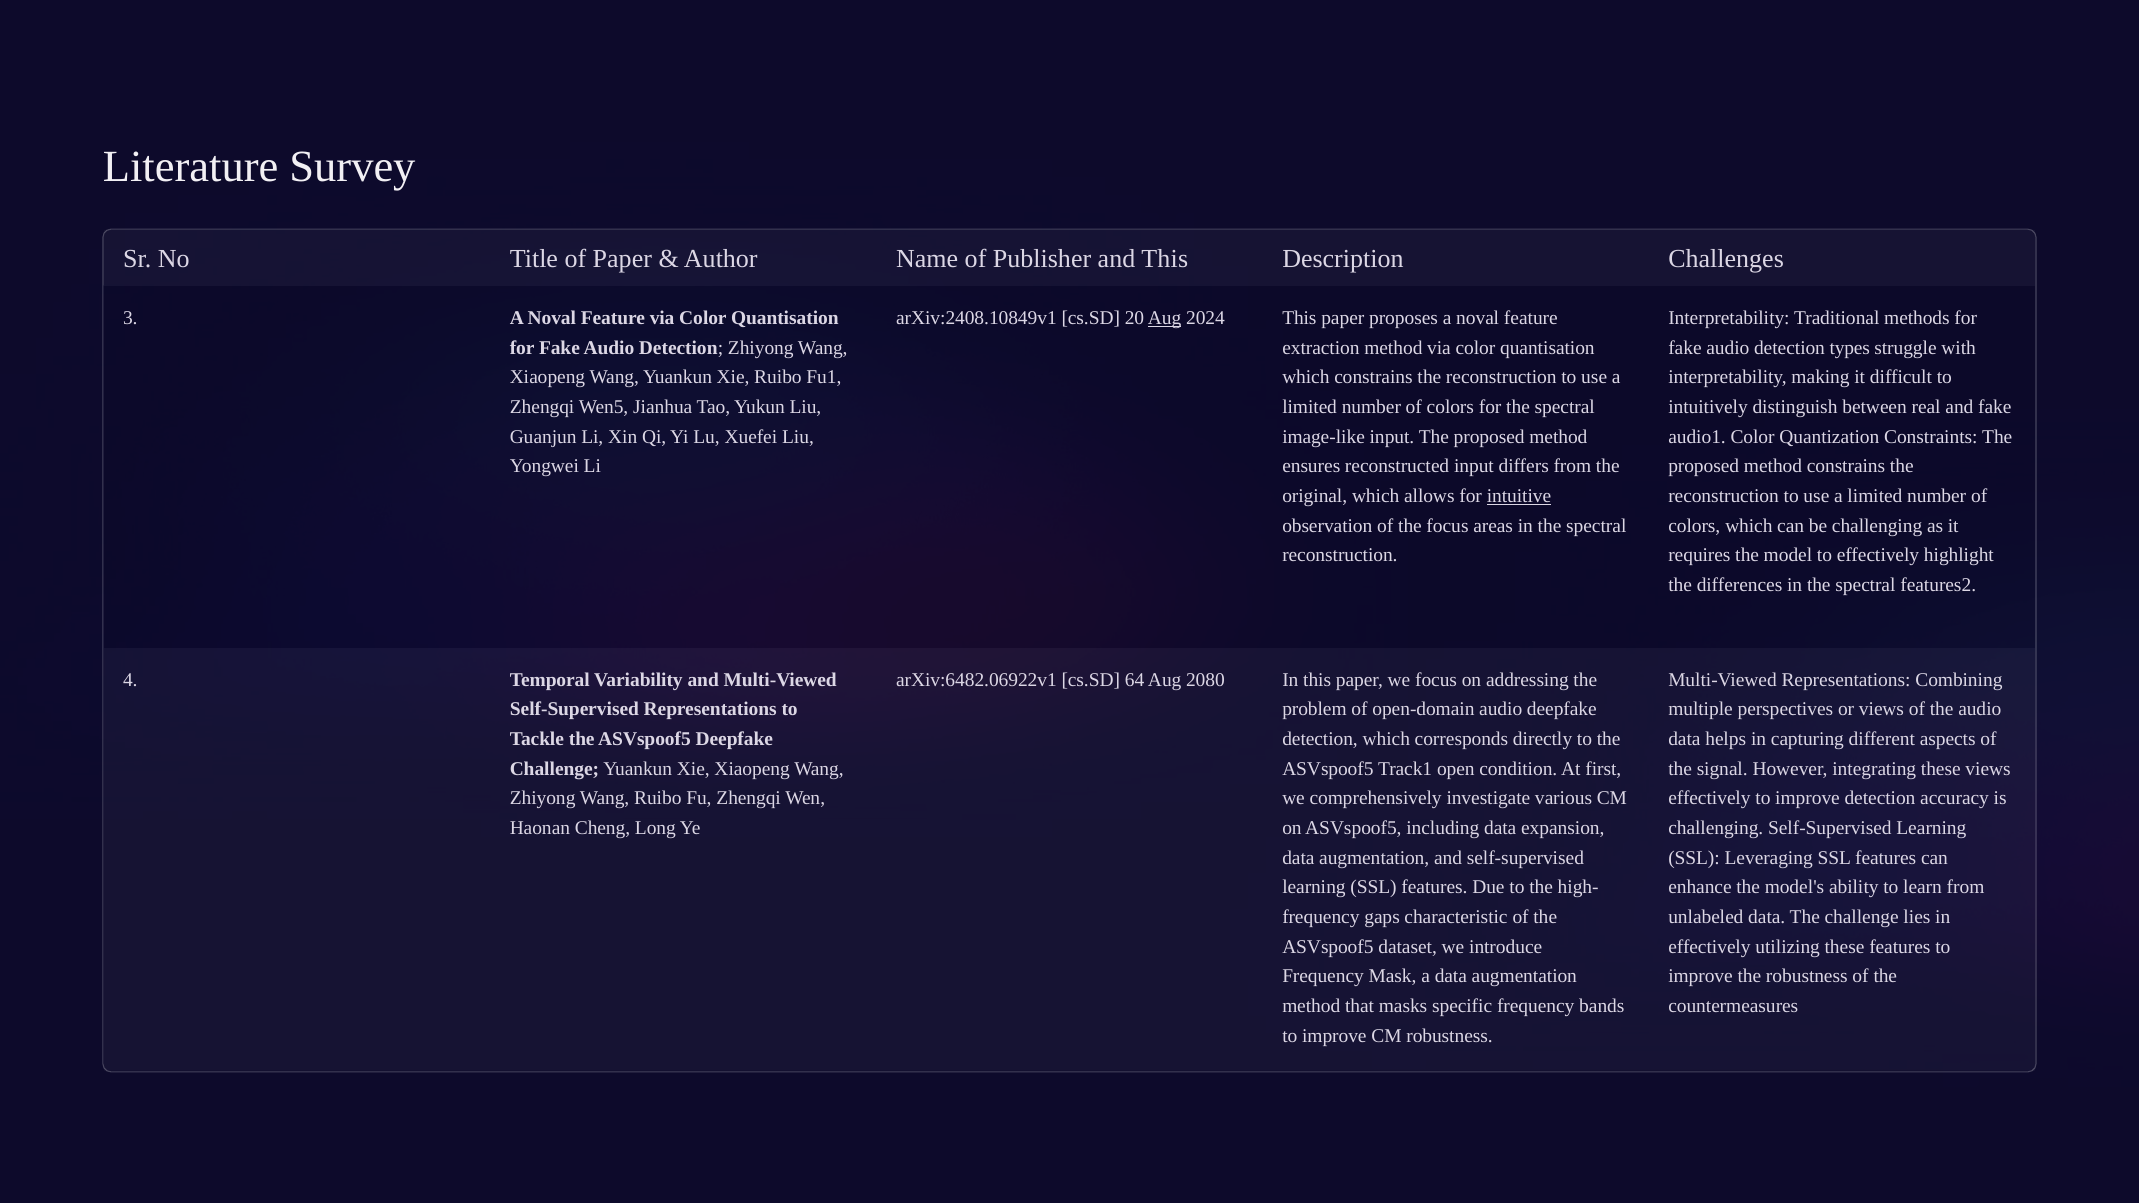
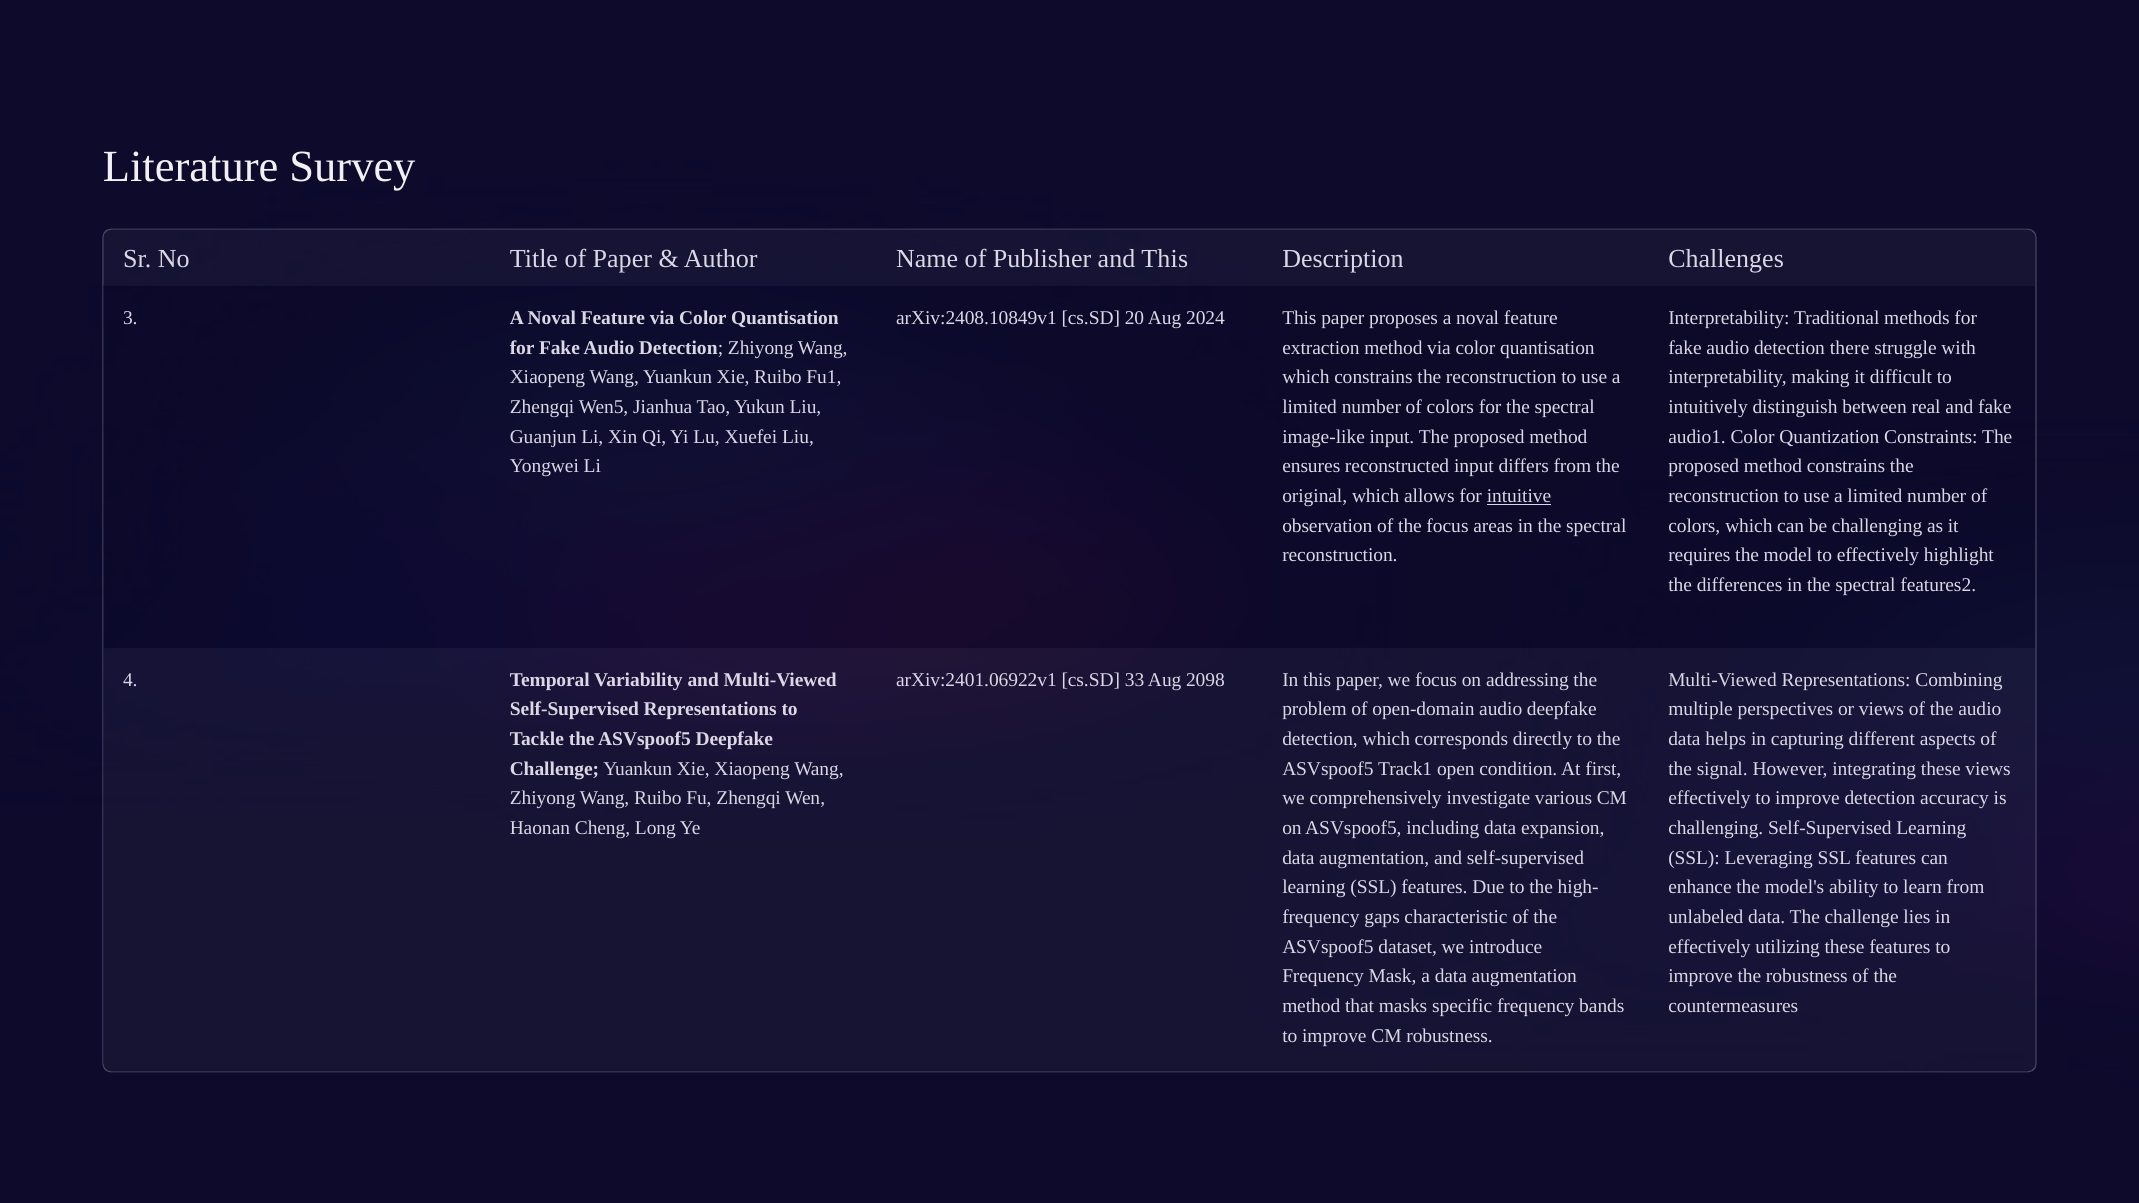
Aug at (1165, 318) underline: present -> none
types: types -> there
arXiv:6482.06922v1: arXiv:6482.06922v1 -> arXiv:2401.06922v1
64: 64 -> 33
2080: 2080 -> 2098
